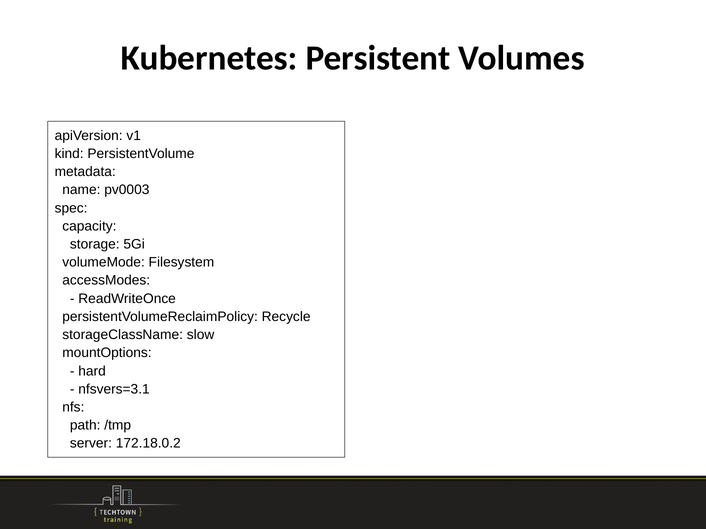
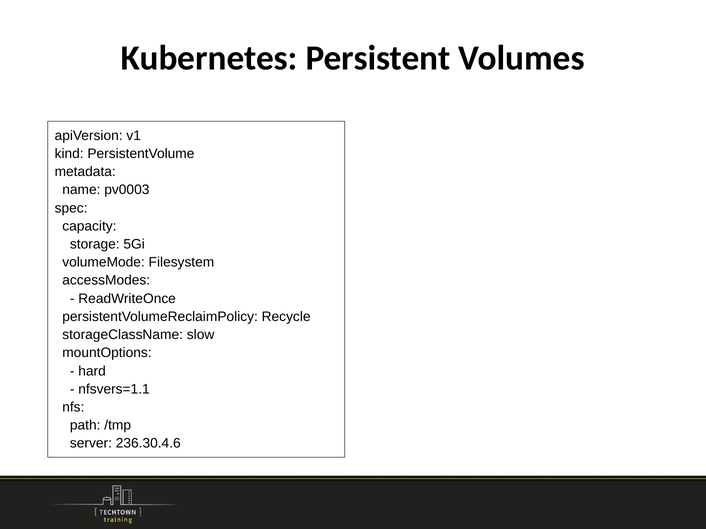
nfsvers=3.1: nfsvers=3.1 -> nfsvers=1.1
172.18.0.2: 172.18.0.2 -> 236.30.4.6
